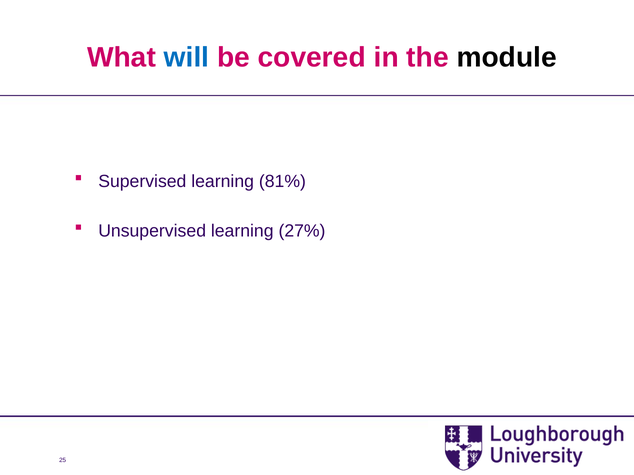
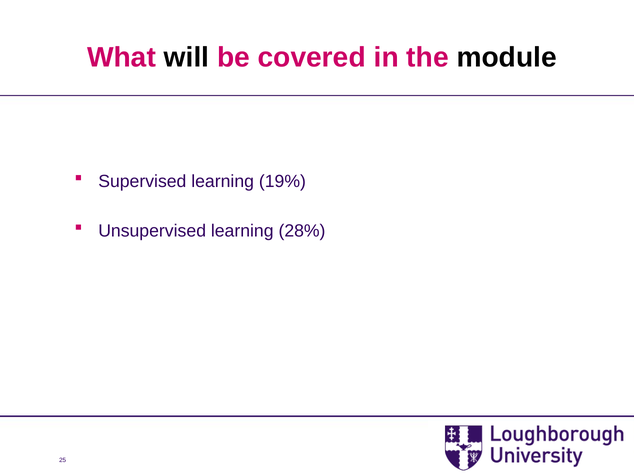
will colour: blue -> black
81%: 81% -> 19%
27%: 27% -> 28%
